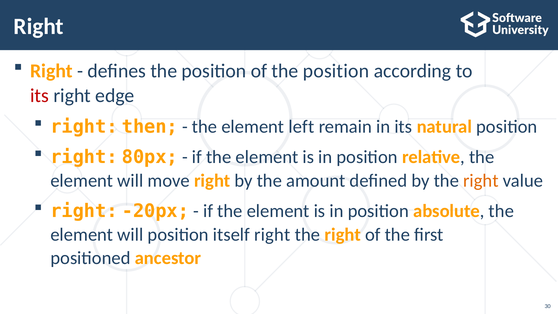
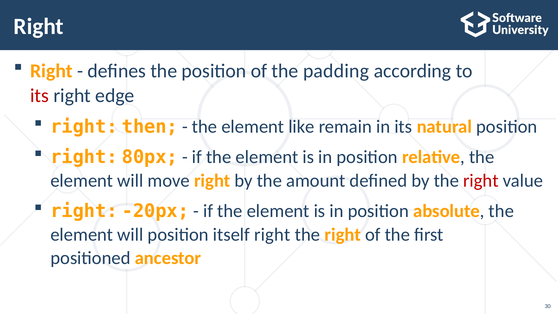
of the position: position -> padding
left: left -> like
right at (481, 181) colour: orange -> red
